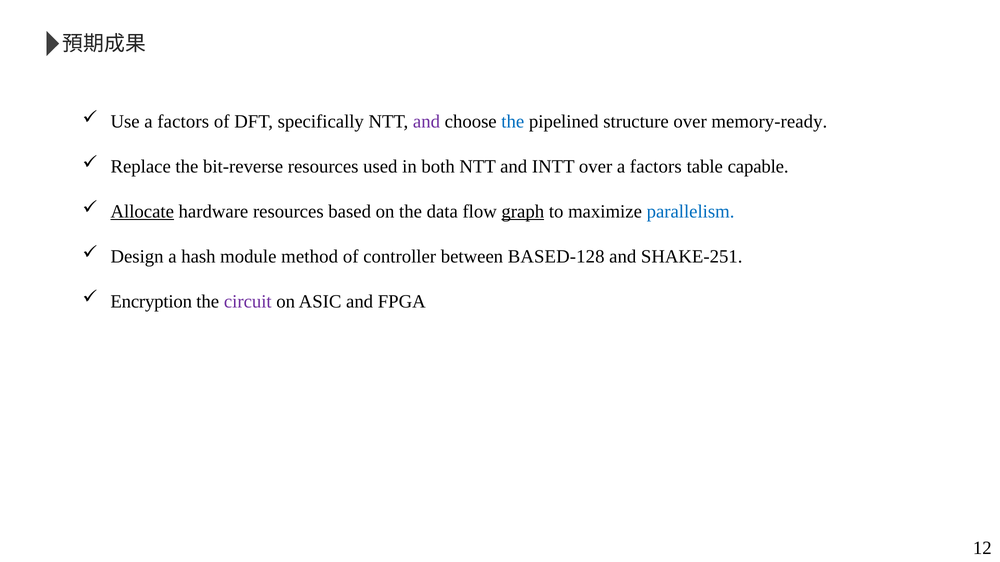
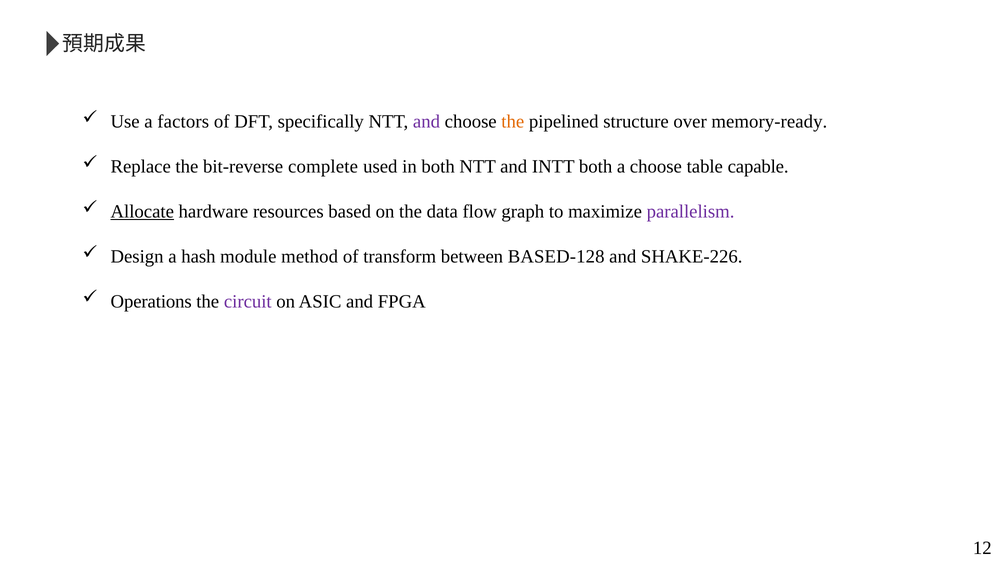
the at (513, 122) colour: blue -> orange
bit-reverse resources: resources -> complete
INTT over: over -> both
factors at (656, 167): factors -> choose
graph underline: present -> none
parallelism colour: blue -> purple
controller: controller -> transform
SHAKE-251: SHAKE-251 -> SHAKE-226
Encryption: Encryption -> Operations
